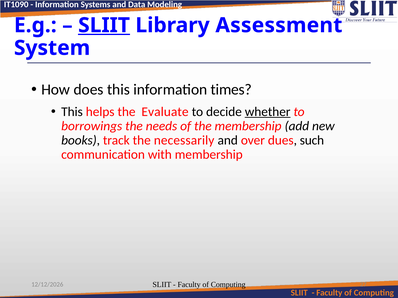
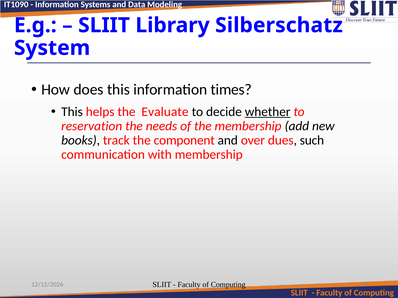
SLIIT at (104, 25) underline: present -> none
Assessment: Assessment -> Silberschatz
borrowings: borrowings -> reservation
necessarily: necessarily -> component
